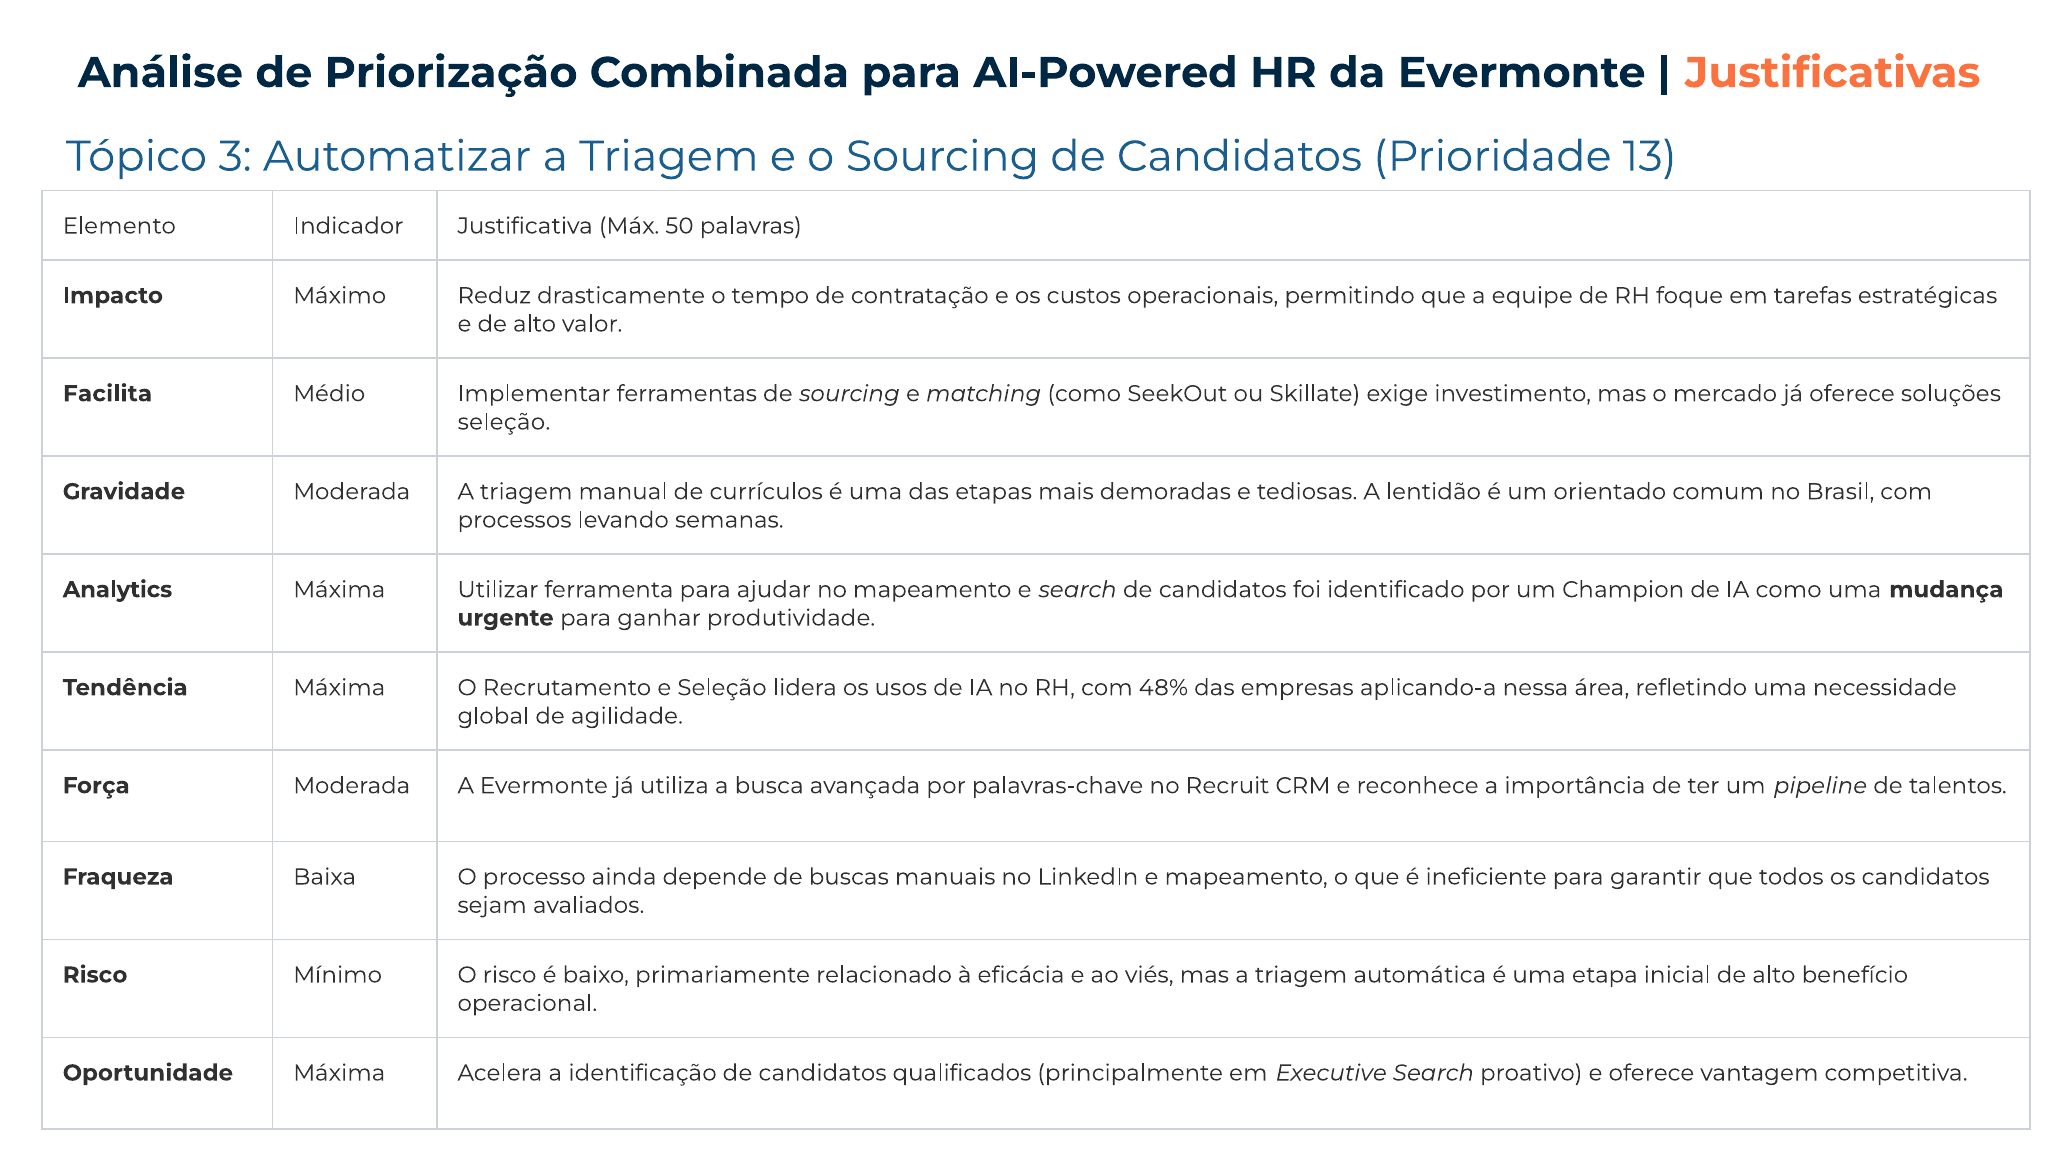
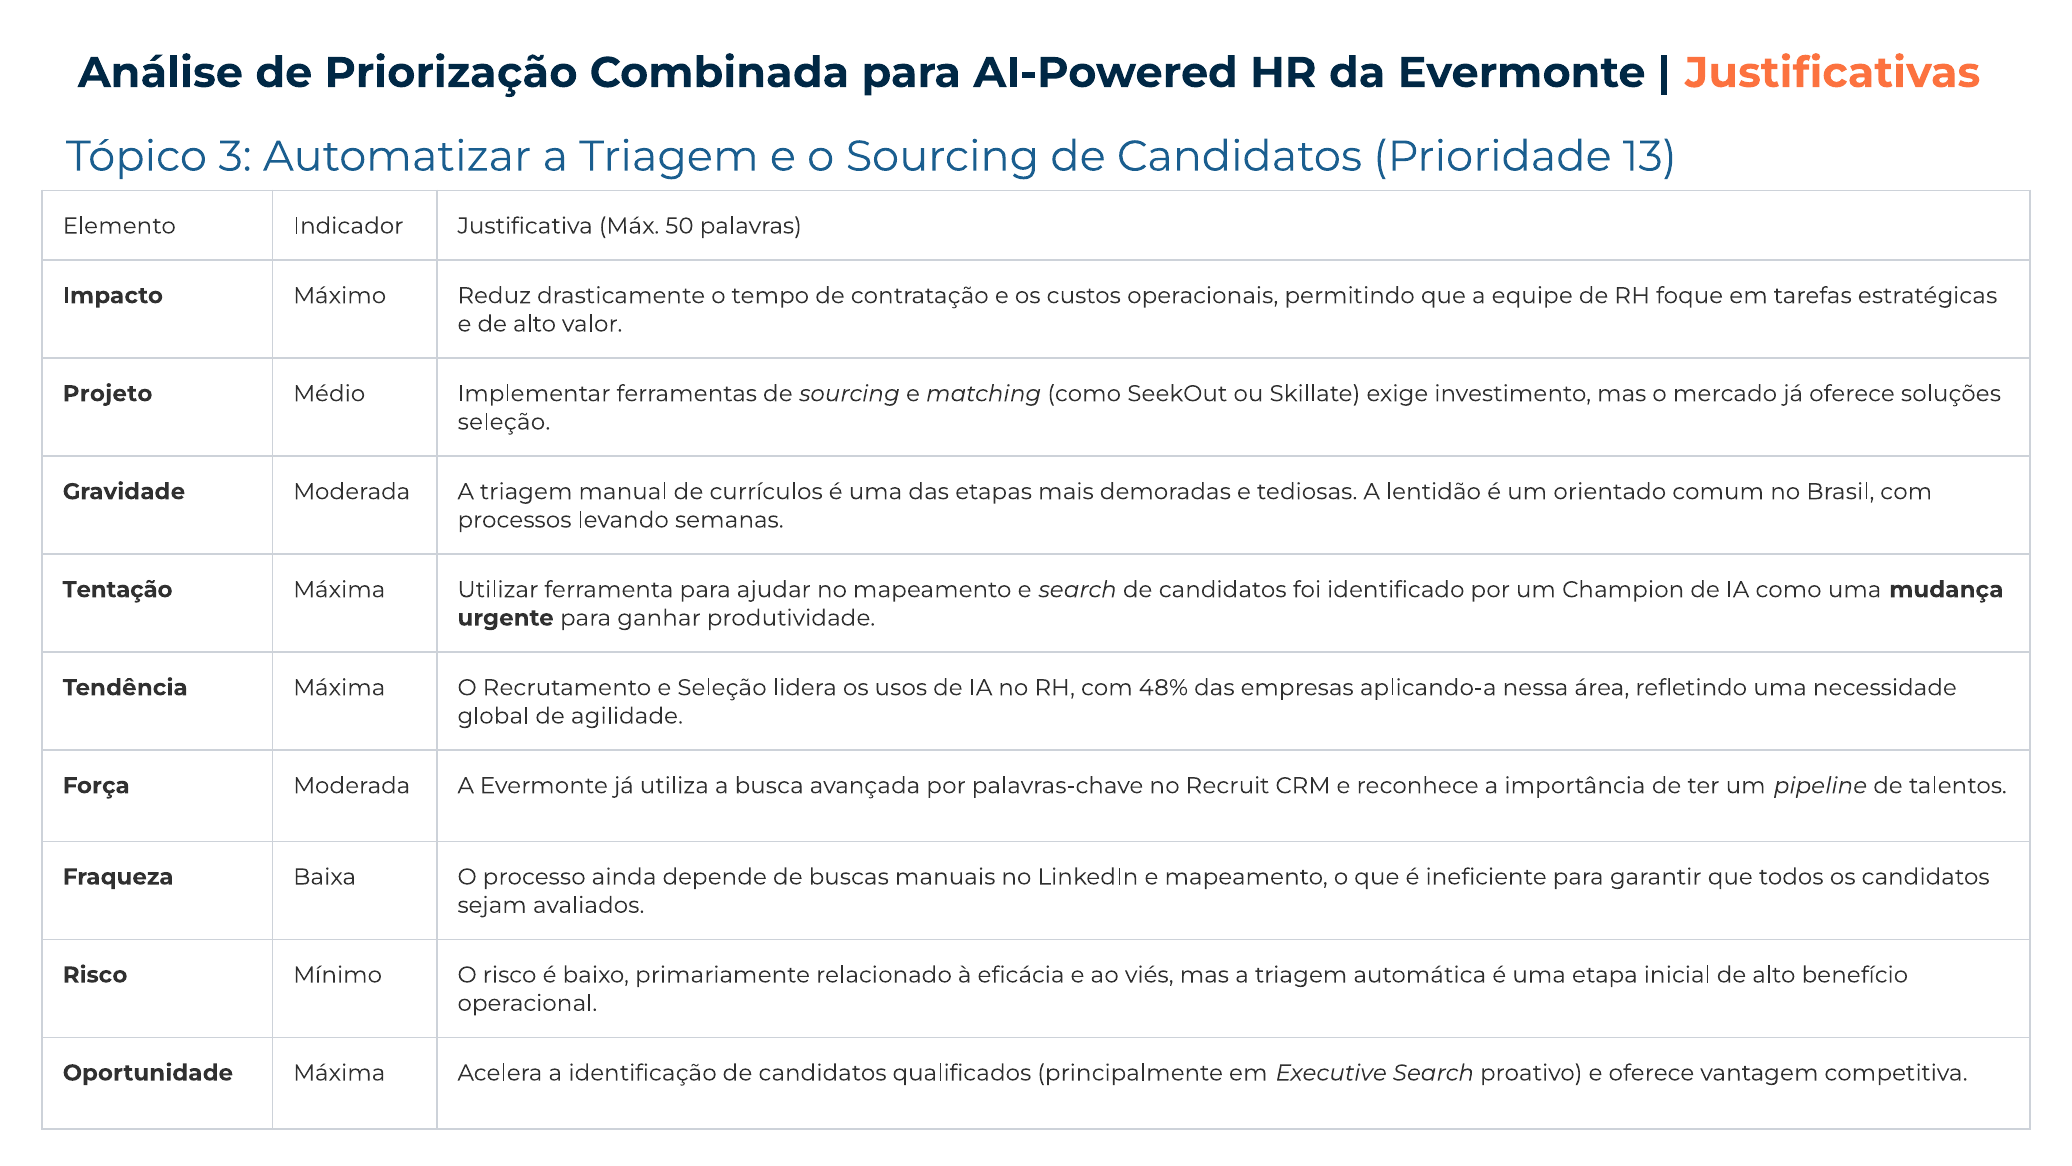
Facilita: Facilita -> Projeto
Analytics: Analytics -> Tentação
